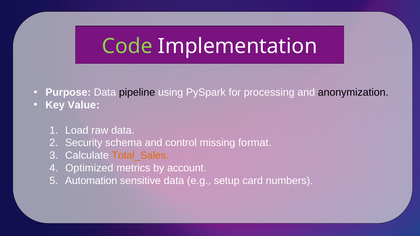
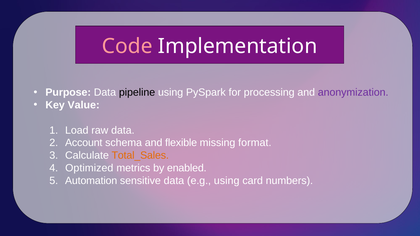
Code colour: light green -> pink
anonymization colour: black -> purple
Security: Security -> Account
control: control -> flexible
account: account -> enabled
e.g setup: setup -> using
